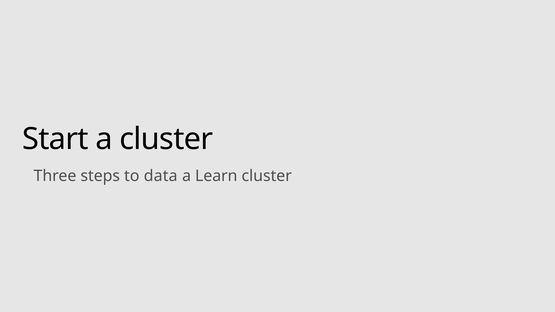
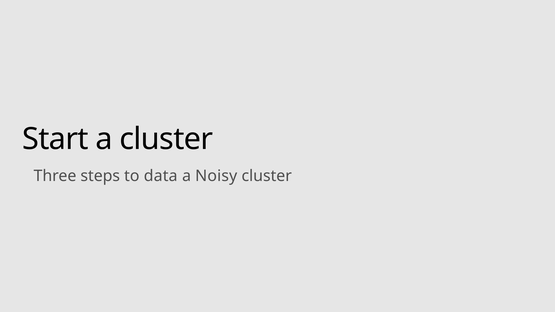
Learn: Learn -> Noisy
